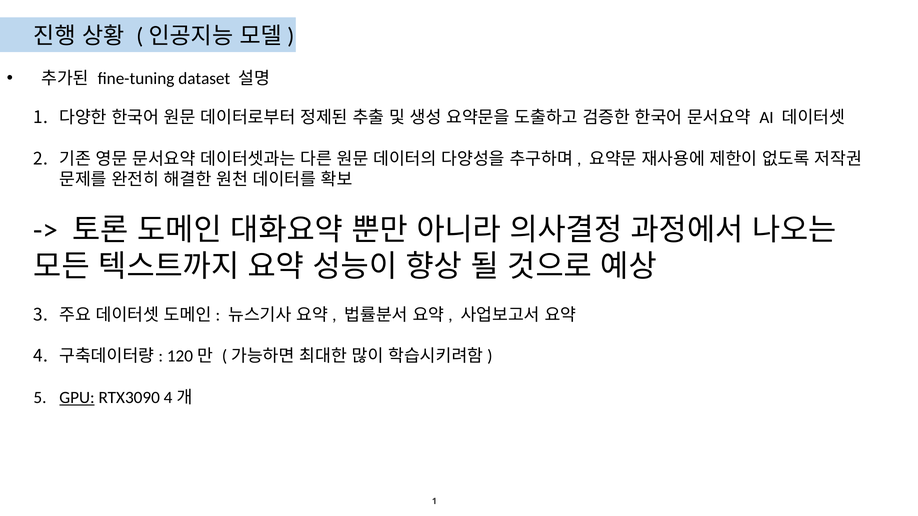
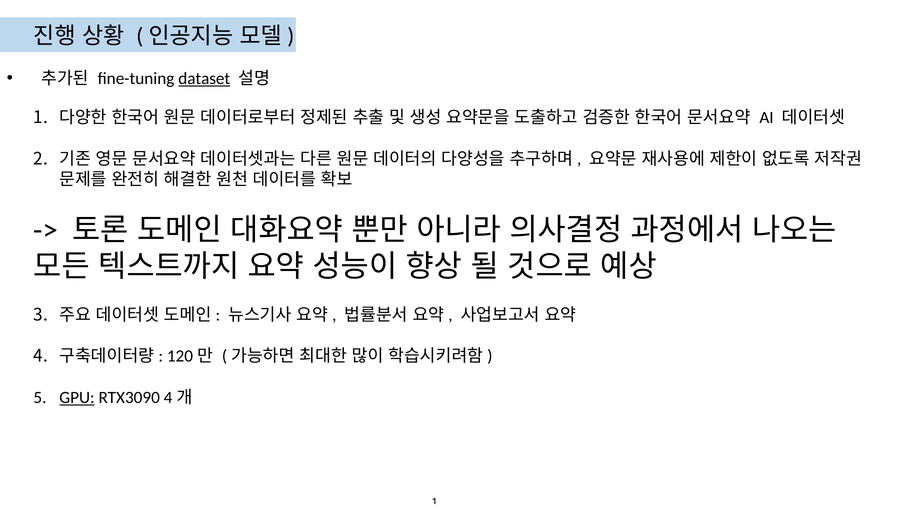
dataset underline: none -> present
